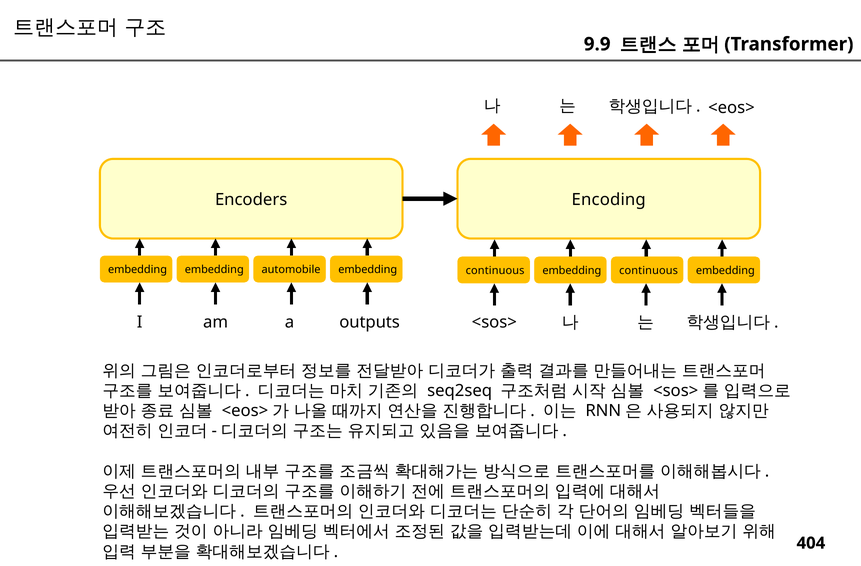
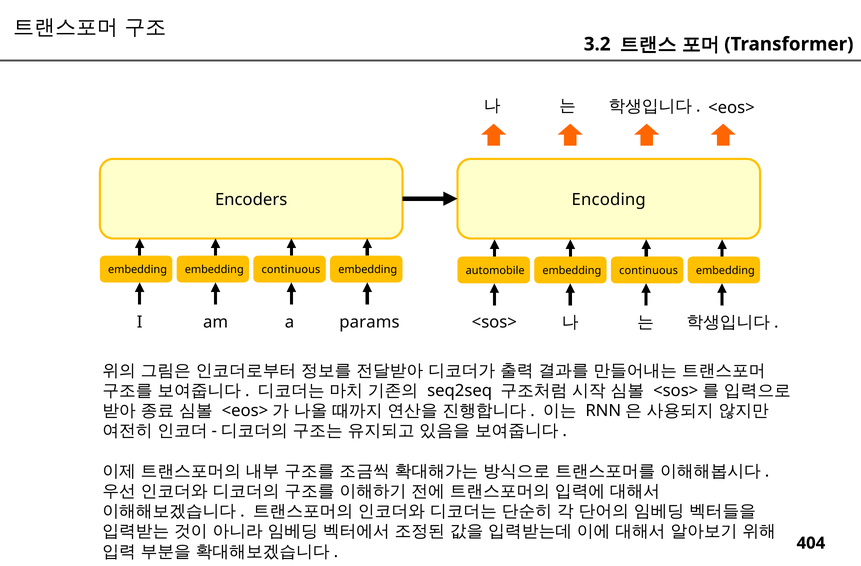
9.9: 9.9 -> 3.2
embedding embedding automobile: automobile -> continuous
continuous at (495, 271): continuous -> automobile
outputs: outputs -> params
